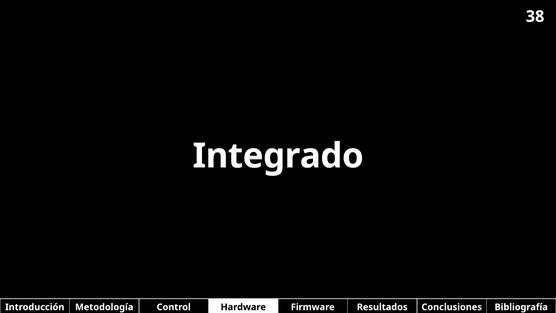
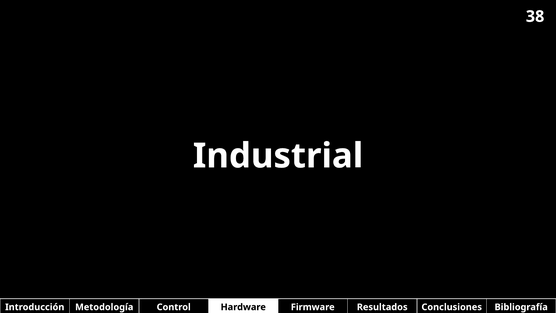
Integrado: Integrado -> Industrial
